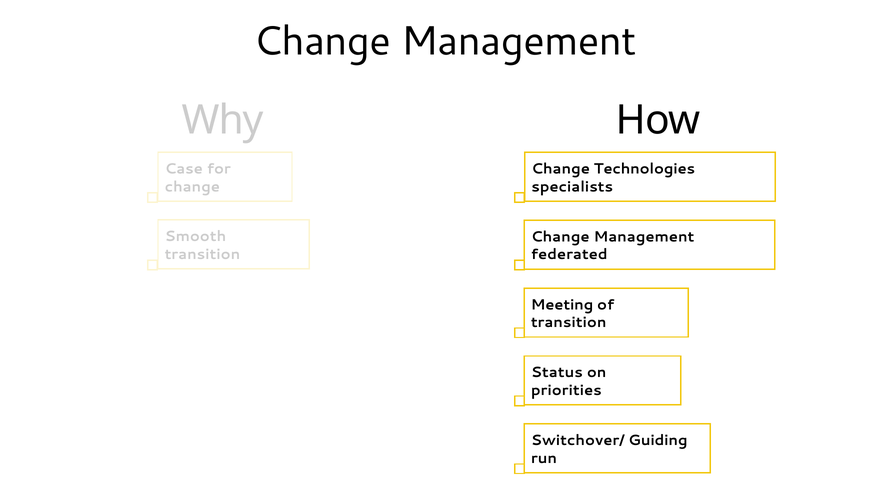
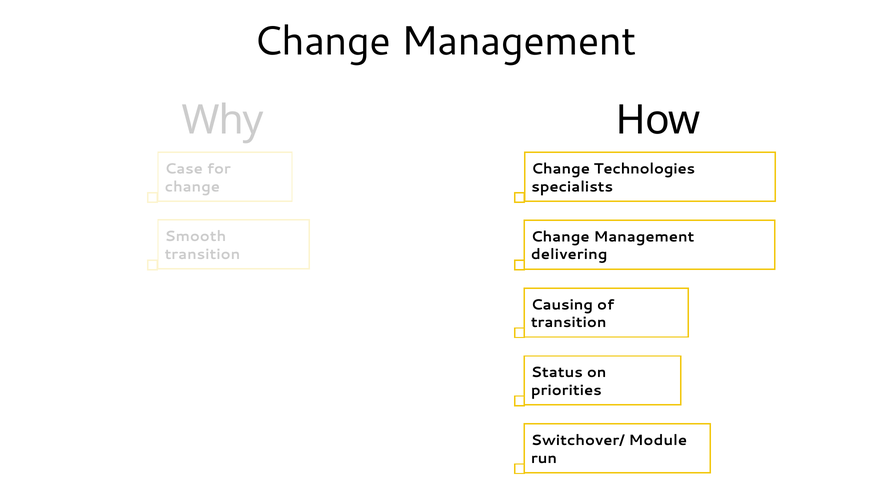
federated: federated -> delivering
Meeting: Meeting -> Causing
Guiding: Guiding -> Module
